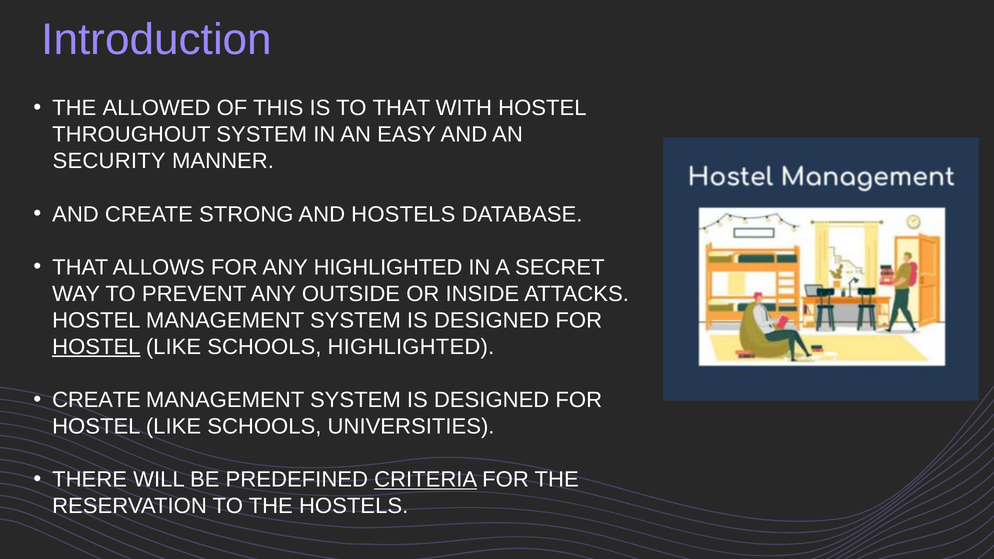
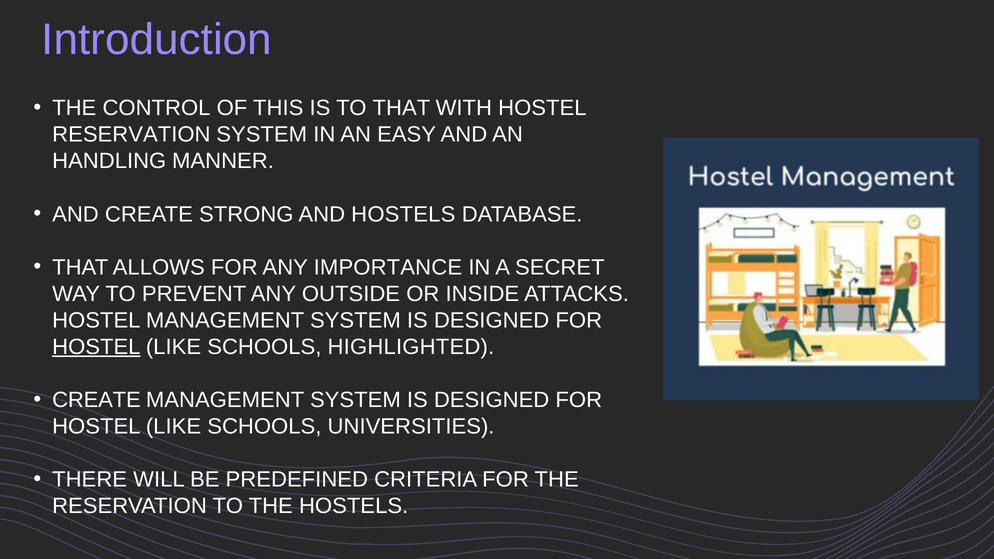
ALLOWED: ALLOWED -> CONTROL
THROUGHOUT at (131, 135): THROUGHOUT -> RESERVATION
SECURITY: SECURITY -> HANDLING
ANY HIGHLIGHTED: HIGHLIGHTED -> IMPORTANCE
CRITERIA underline: present -> none
